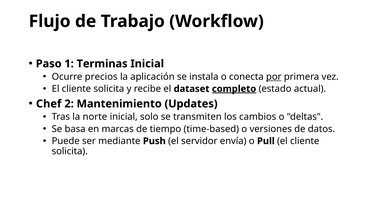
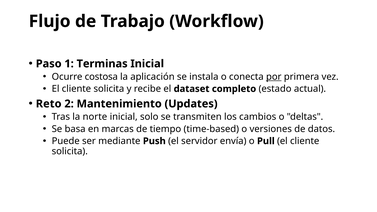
precios: precios -> costosa
completo underline: present -> none
Chef: Chef -> Reto
